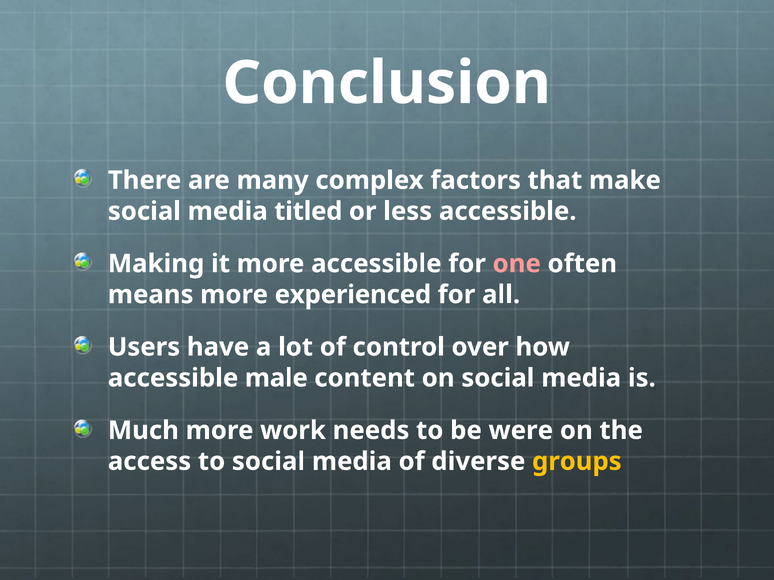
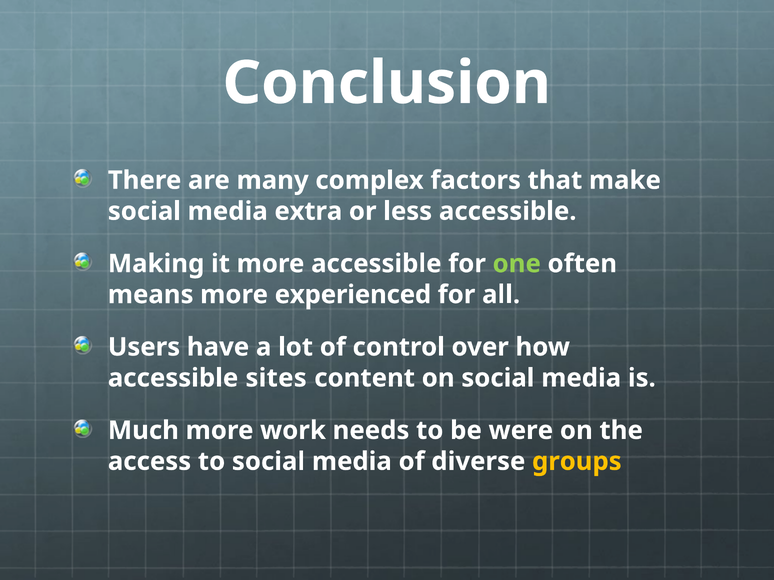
titled: titled -> extra
one colour: pink -> light green
male: male -> sites
